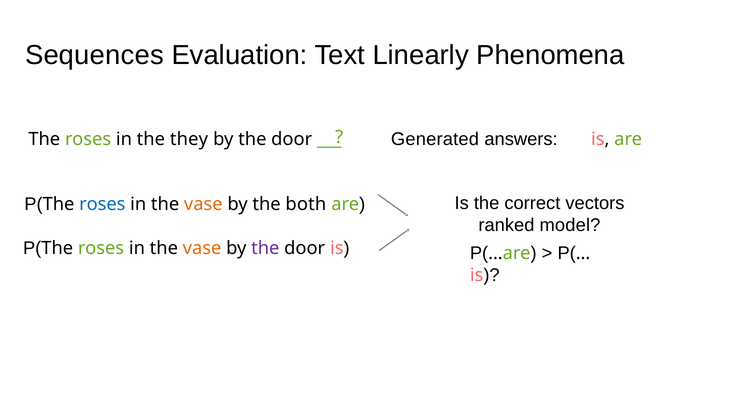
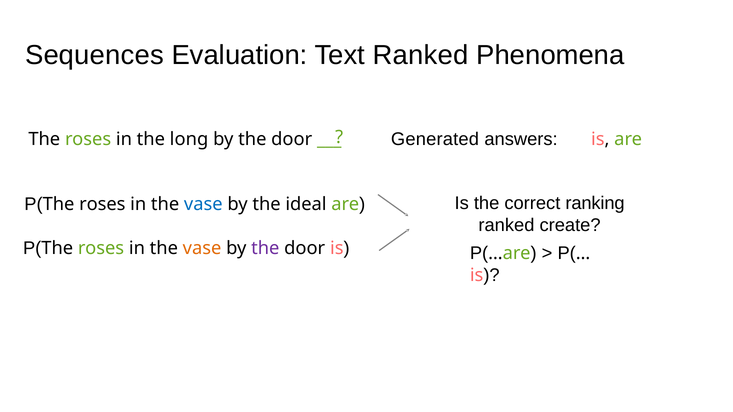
Text Linearly: Linearly -> Ranked
they: they -> long
vectors: vectors -> ranking
roses at (102, 204) colour: blue -> black
vase at (203, 204) colour: orange -> blue
both: both -> ideal
model: model -> create
